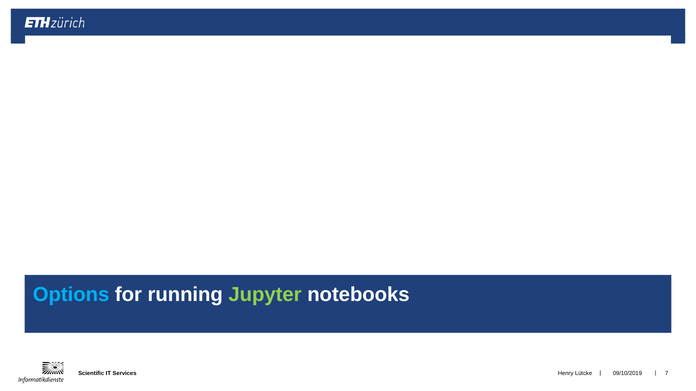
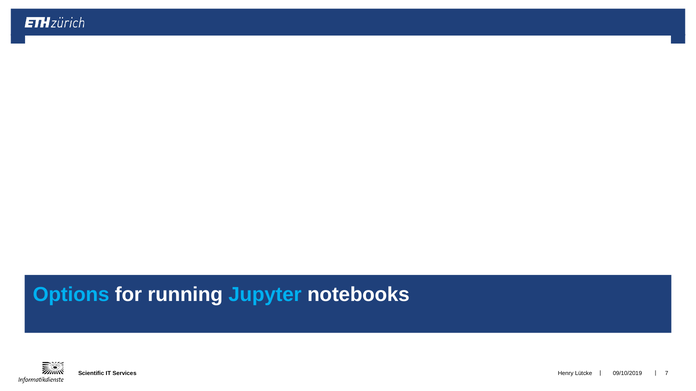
Jupyter colour: light green -> light blue
